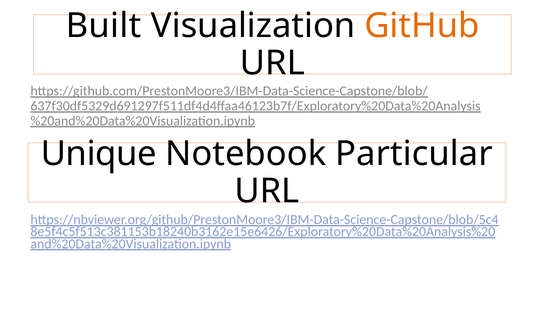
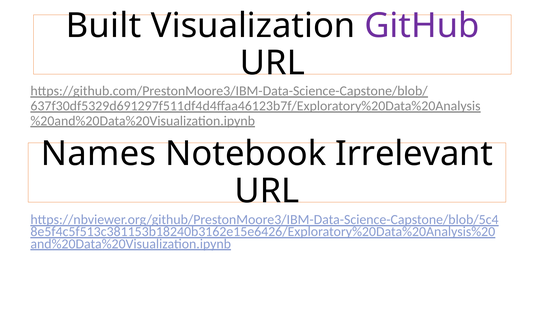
GitHub colour: orange -> purple
Unique: Unique -> Names
Particular: Particular -> Irrelevant
